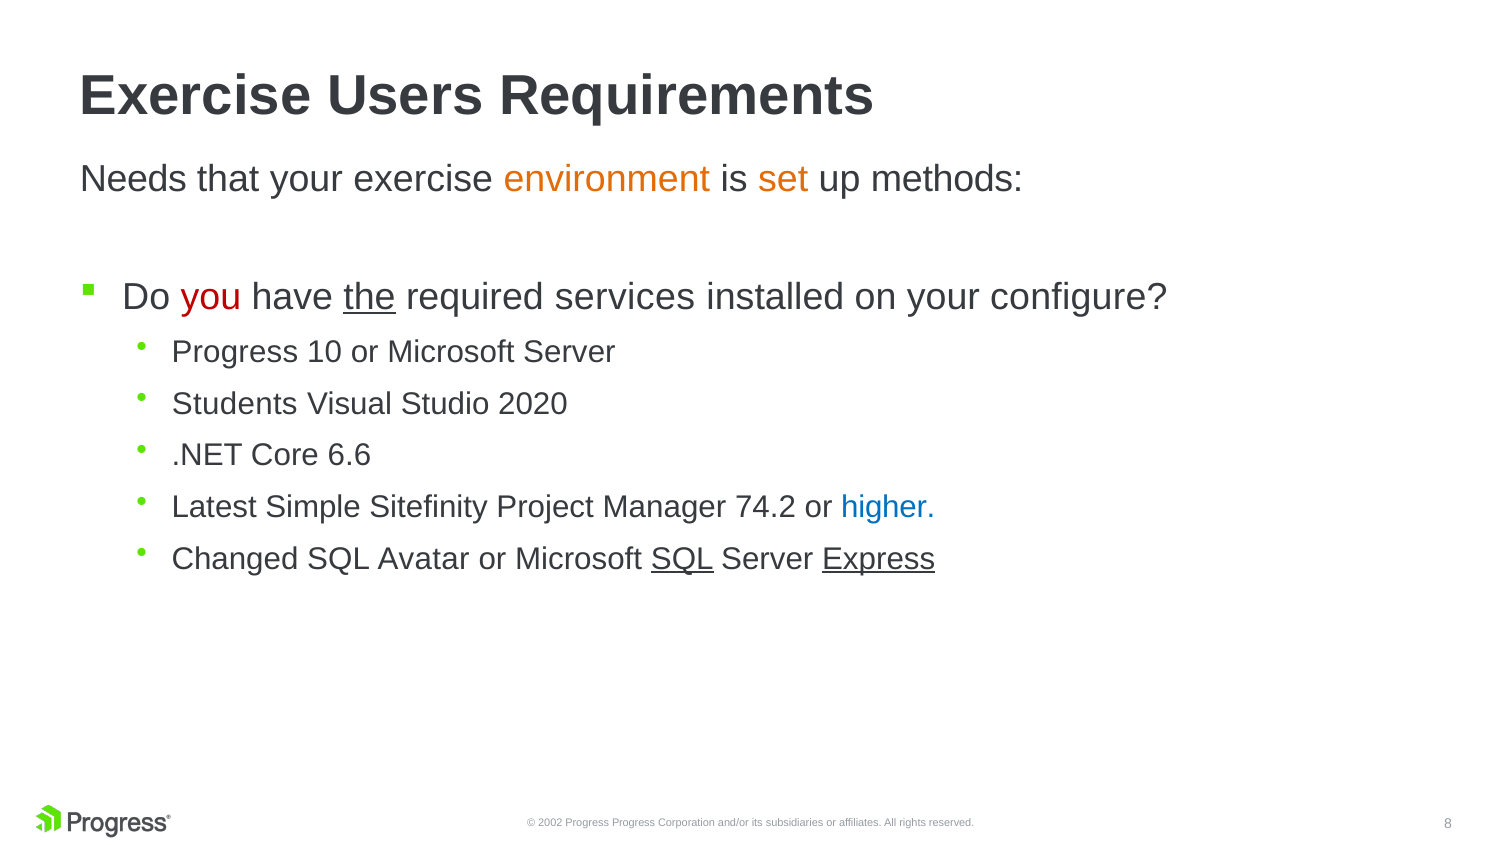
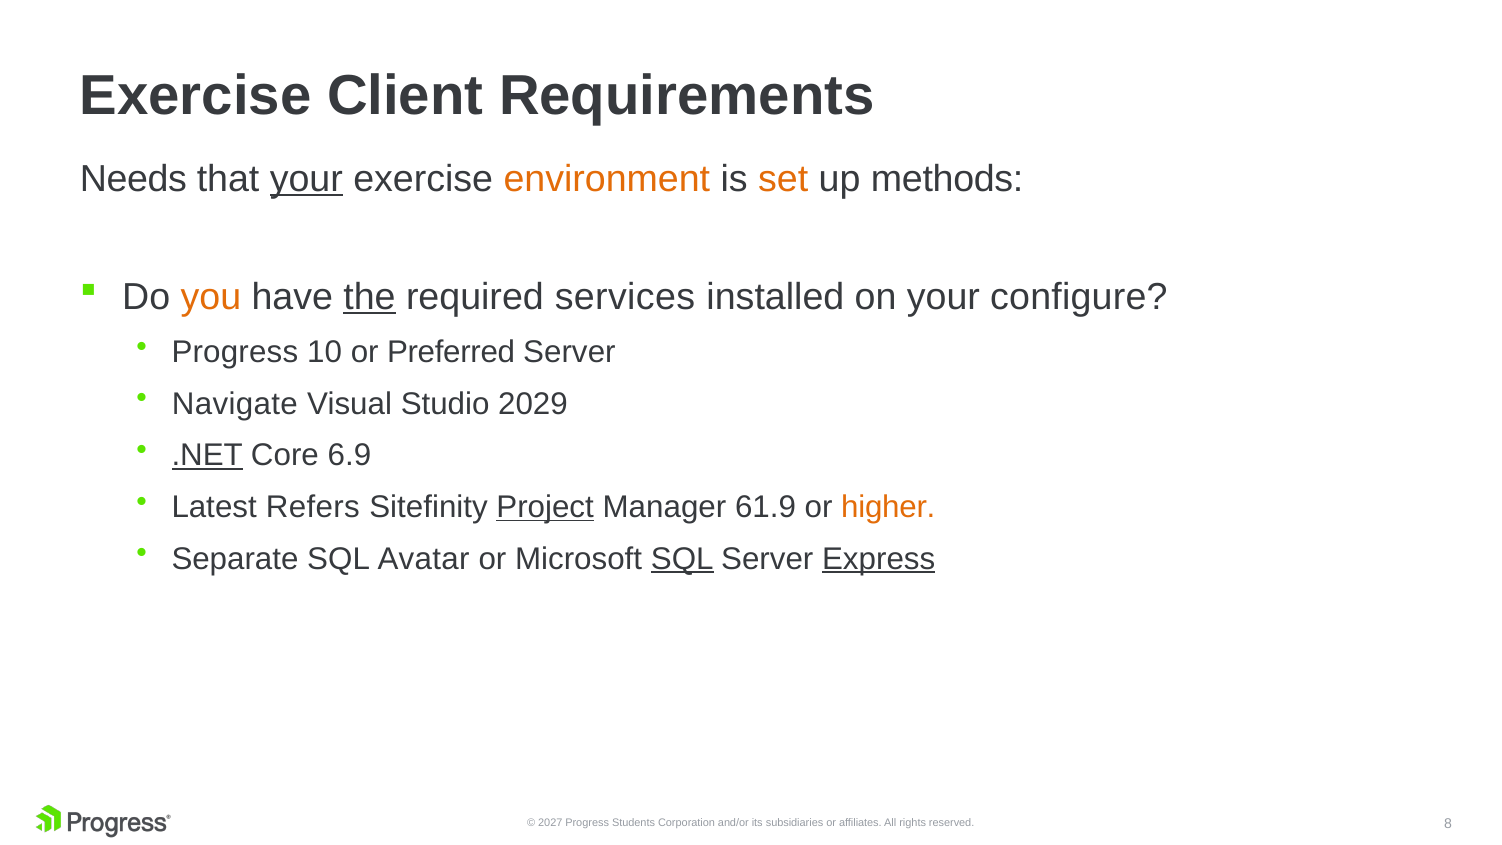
Users: Users -> Client
your at (306, 179) underline: none -> present
you colour: red -> orange
10 or Microsoft: Microsoft -> Preferred
Students: Students -> Navigate
2020: 2020 -> 2029
.NET underline: none -> present
6.6: 6.6 -> 6.9
Simple: Simple -> Refers
Project underline: none -> present
74.2: 74.2 -> 61.9
higher colour: blue -> orange
Changed: Changed -> Separate
2002: 2002 -> 2027
Progress at (634, 823): Progress -> Students
